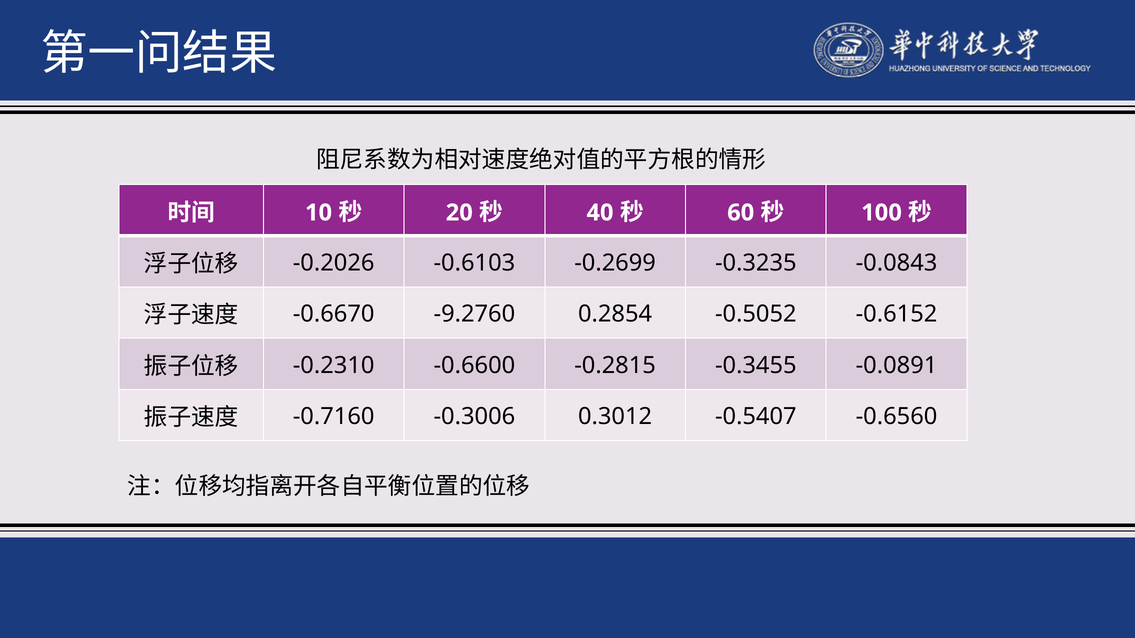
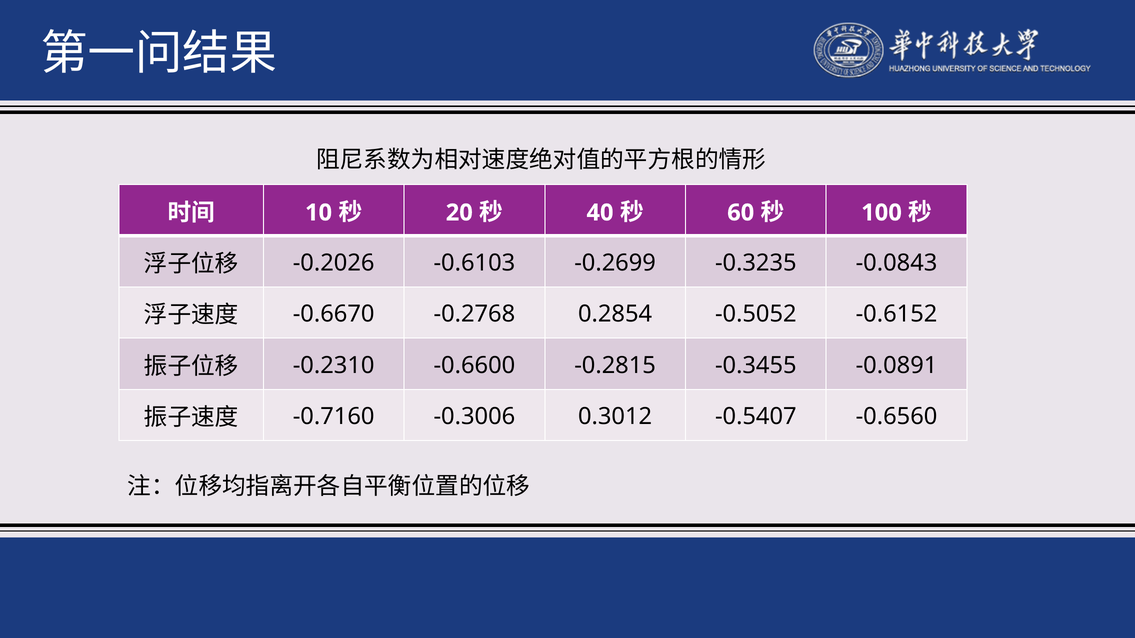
-9.2760: -9.2760 -> -0.2768
